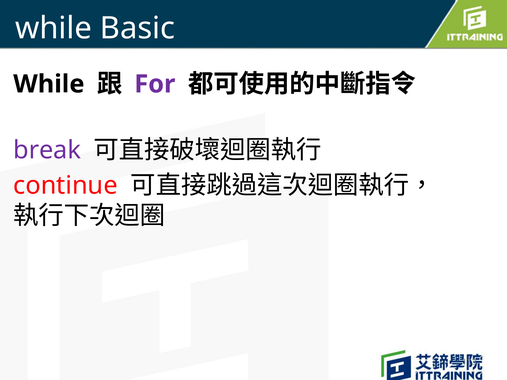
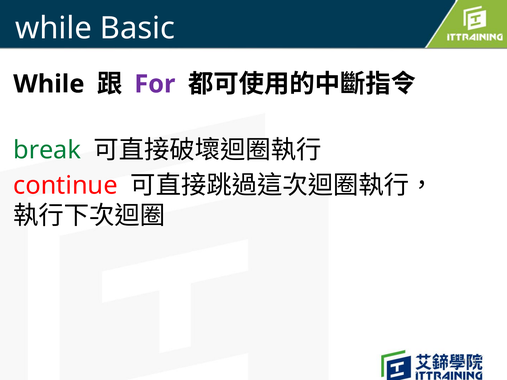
break colour: purple -> green
